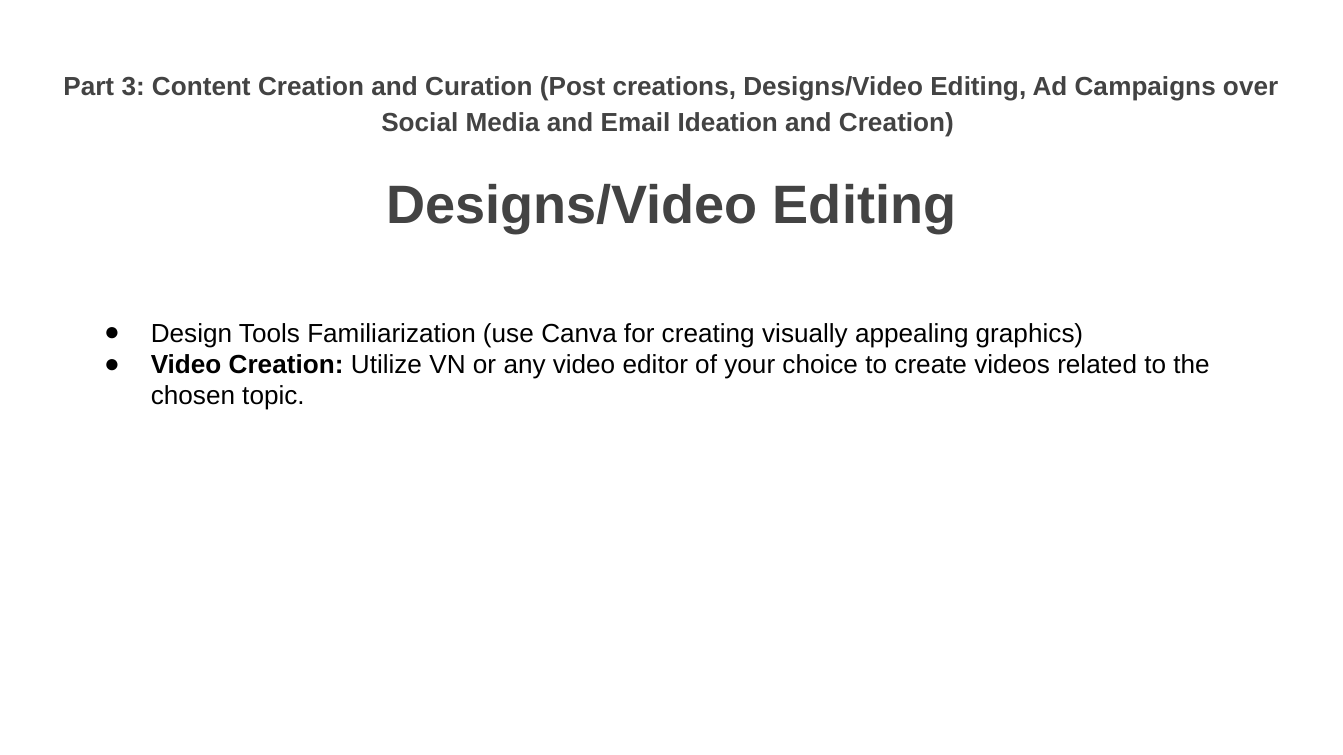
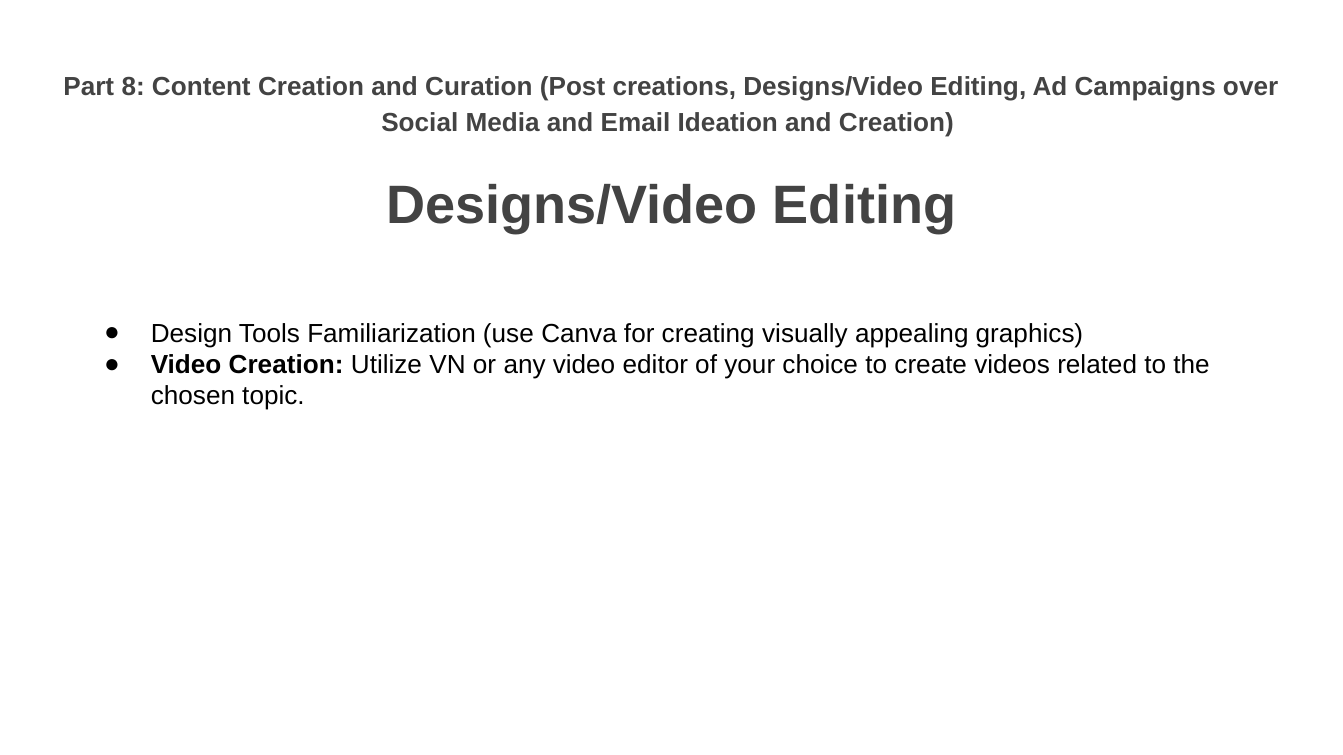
3: 3 -> 8
